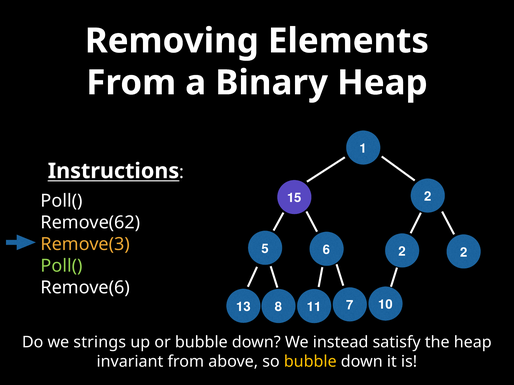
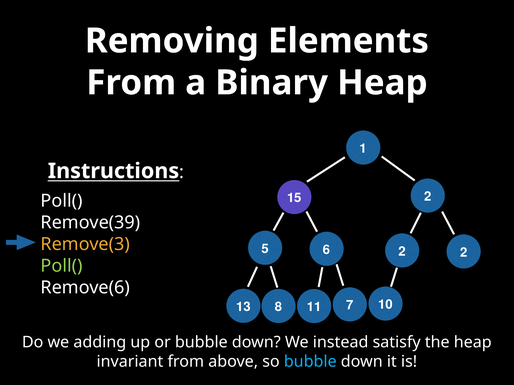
Remove(62: Remove(62 -> Remove(39
strings: strings -> adding
bubble at (310, 362) colour: yellow -> light blue
